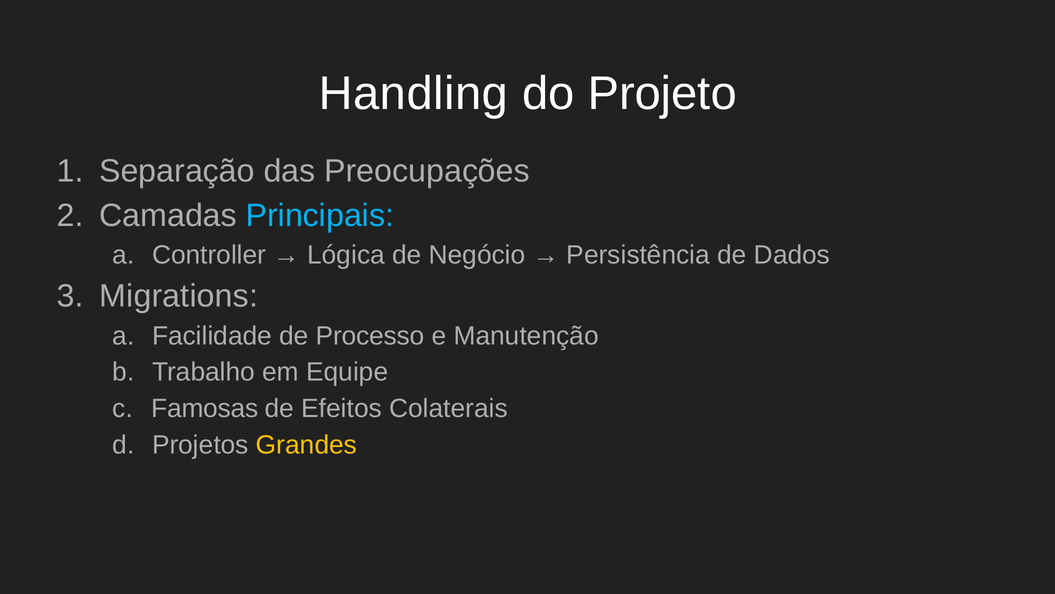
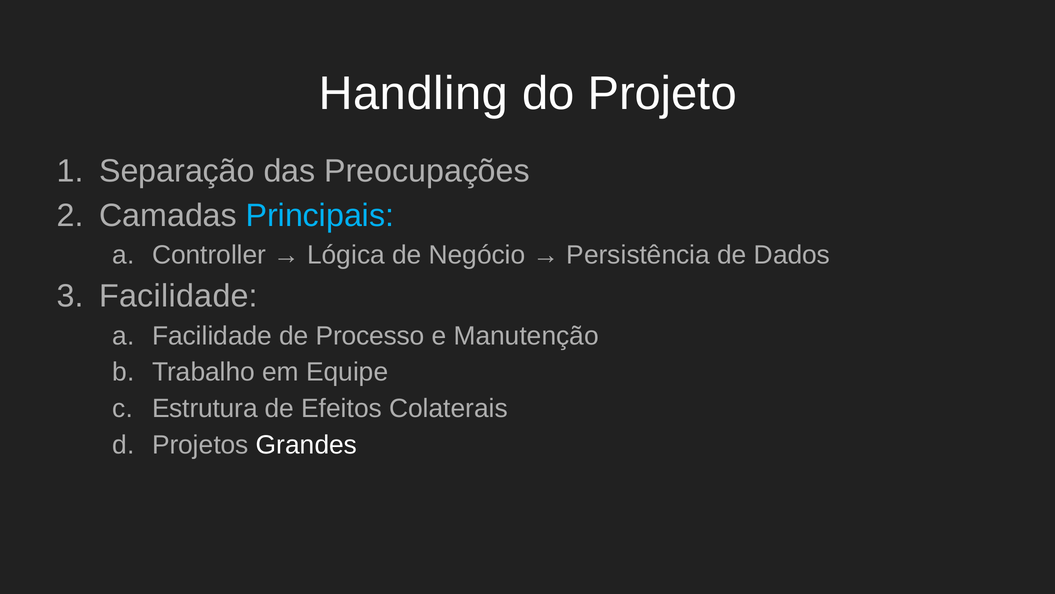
Migrations at (179, 296): Migrations -> Facilidade
Famosas: Famosas -> Estrutura
Grandes colour: yellow -> white
